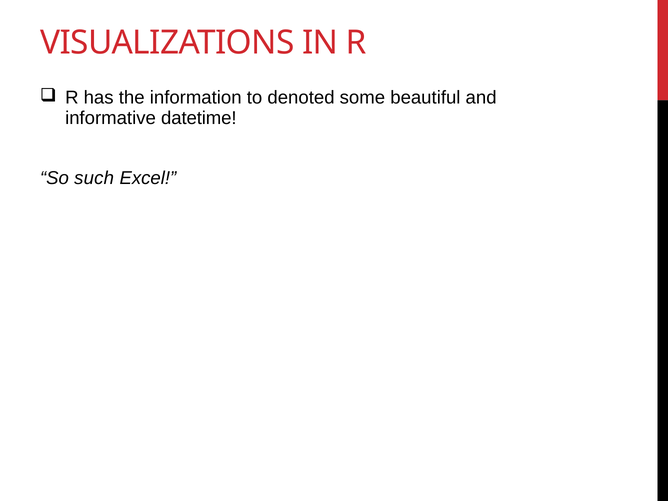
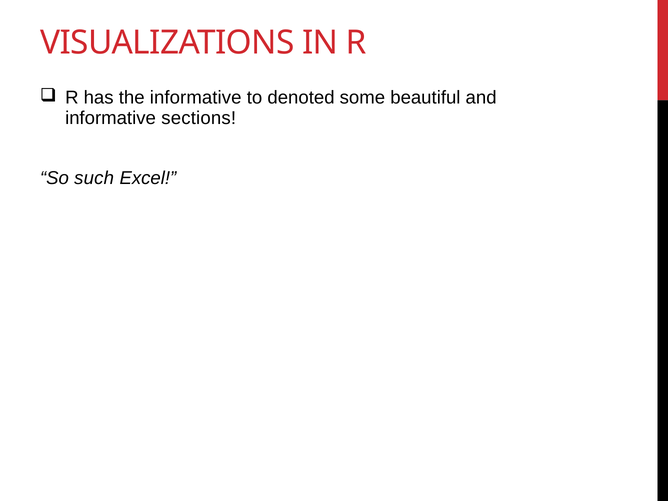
the information: information -> informative
datetime: datetime -> sections
